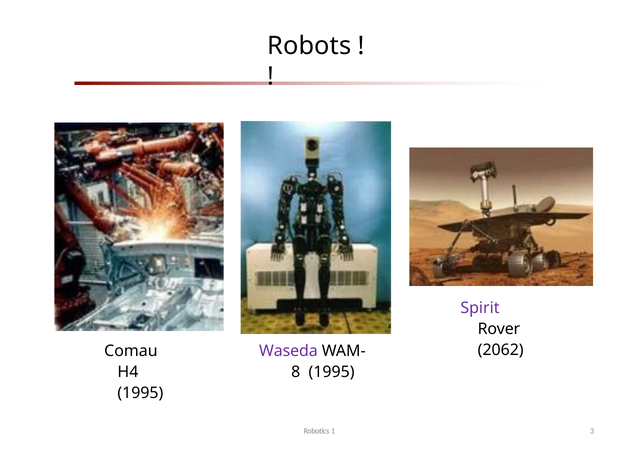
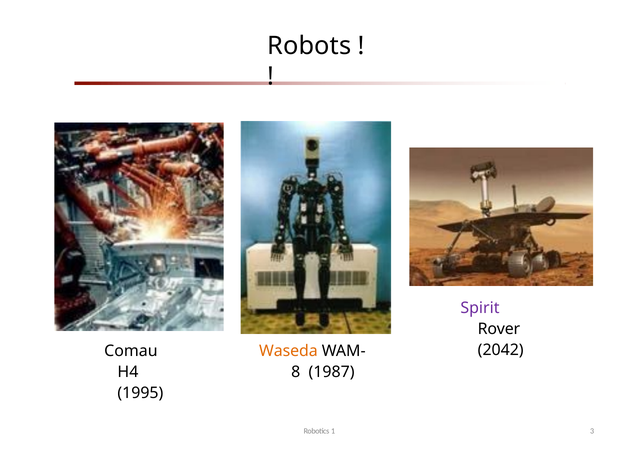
2062: 2062 -> 2042
Waseda colour: purple -> orange
1995 at (332, 372): 1995 -> 1987
